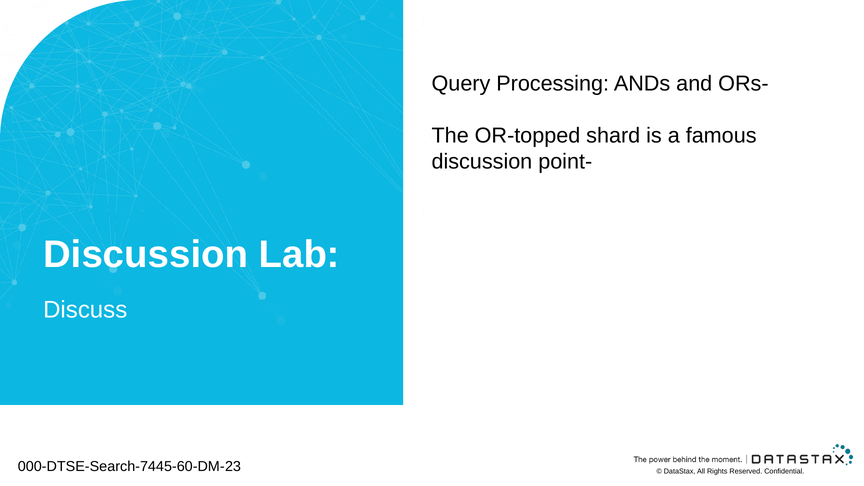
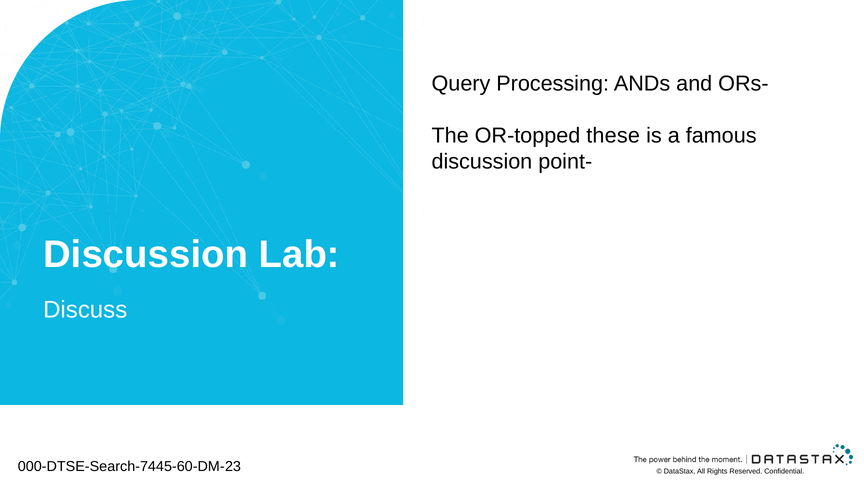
shard: shard -> these
